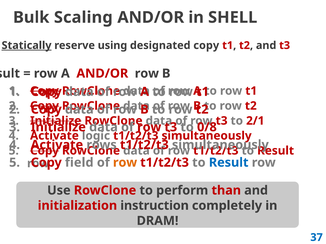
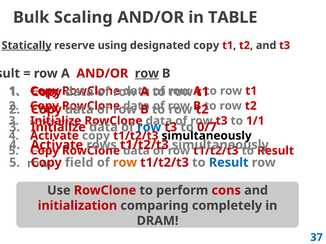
SHELL: SHELL -> TABLE
row at (147, 74) underline: none -> present
2/1: 2/1 -> 1/1
row at (149, 127) colour: red -> blue
0/8: 0/8 -> 0/7
Activate logic: logic -> copy
simultaneously at (207, 136) colour: red -> black
than: than -> cons
instruction: instruction -> comparing
